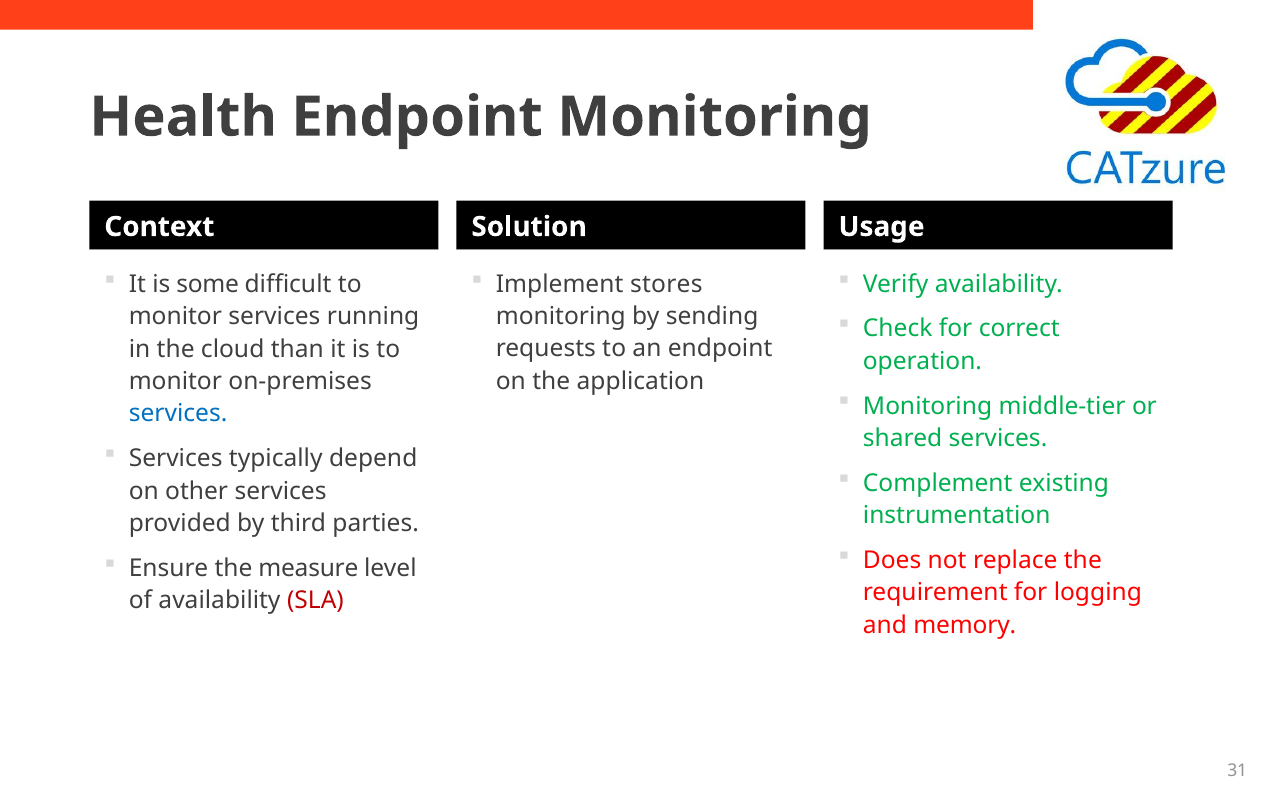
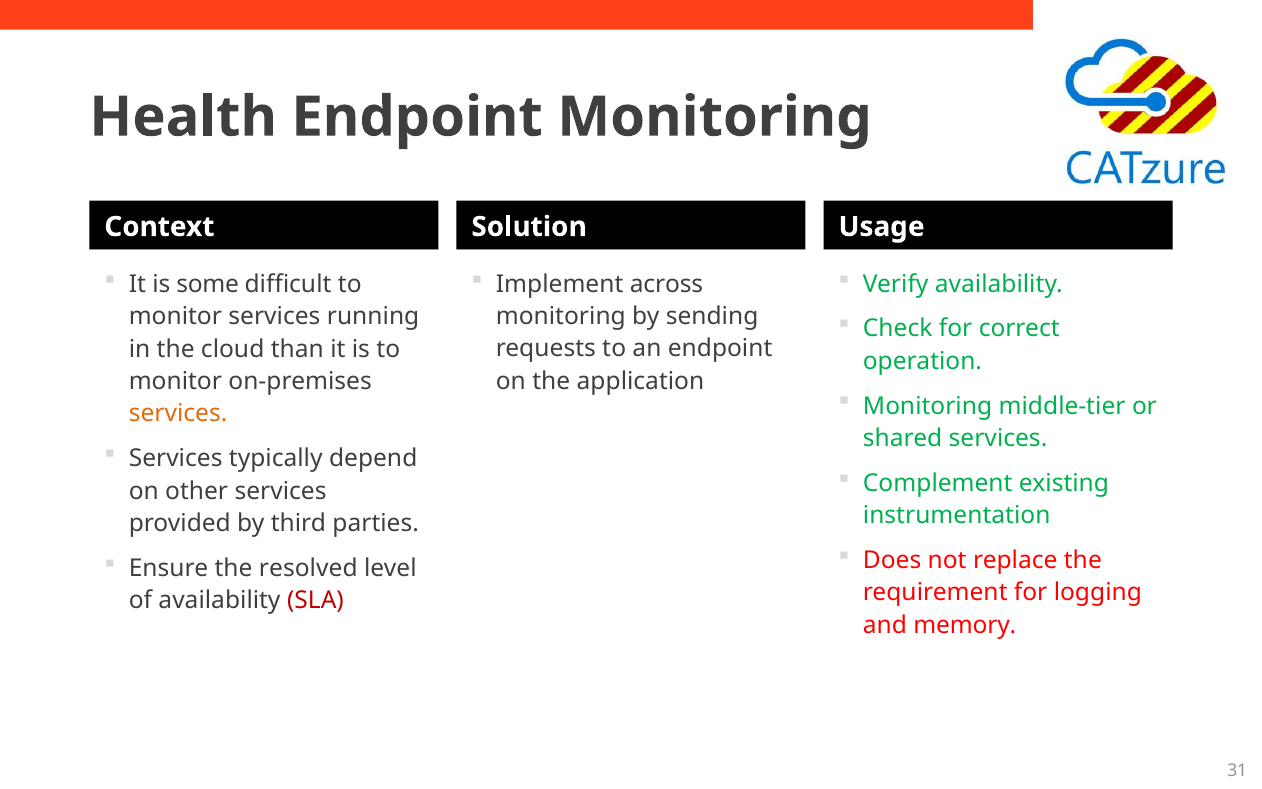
stores: stores -> across
services at (178, 414) colour: blue -> orange
measure: measure -> resolved
